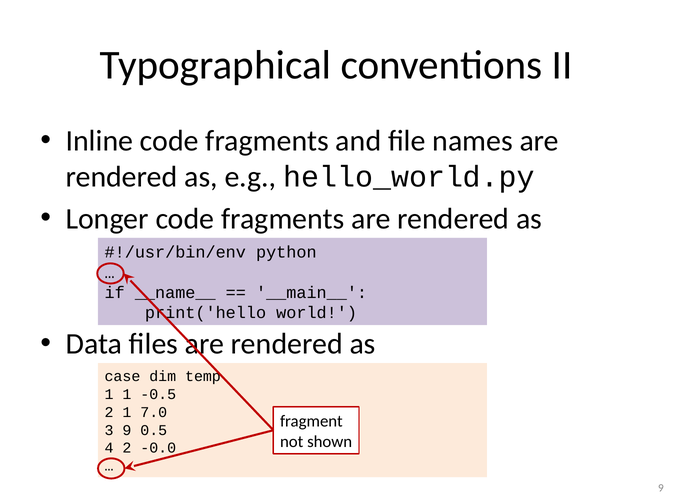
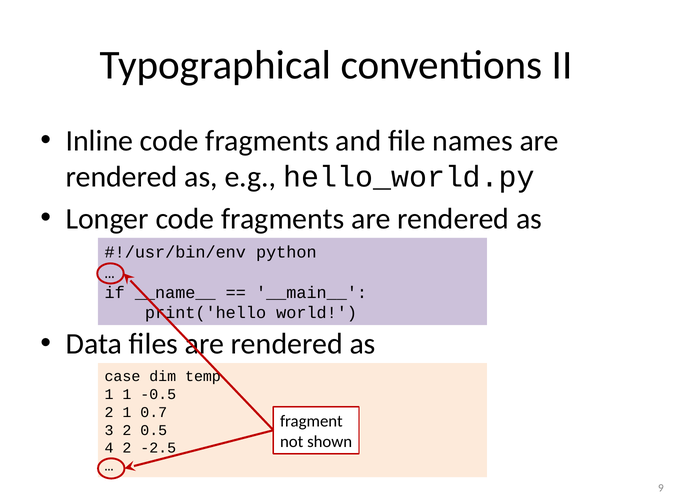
7.0: 7.0 -> 0.7
3 9: 9 -> 2
-0.0: -0.0 -> -2.5
